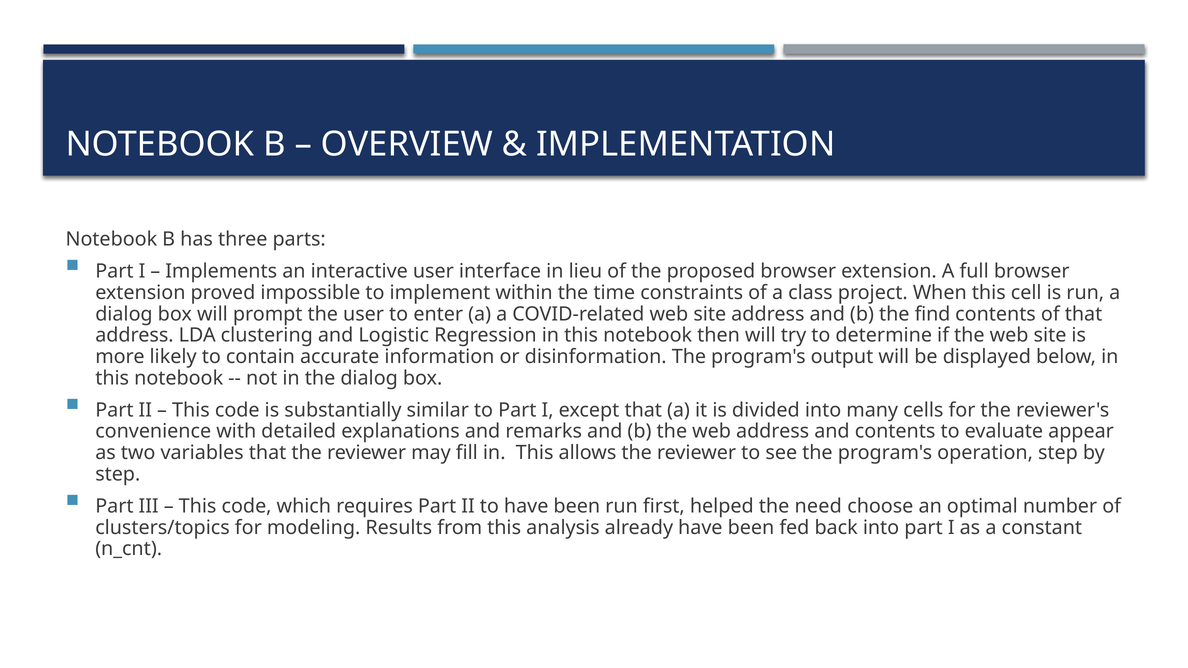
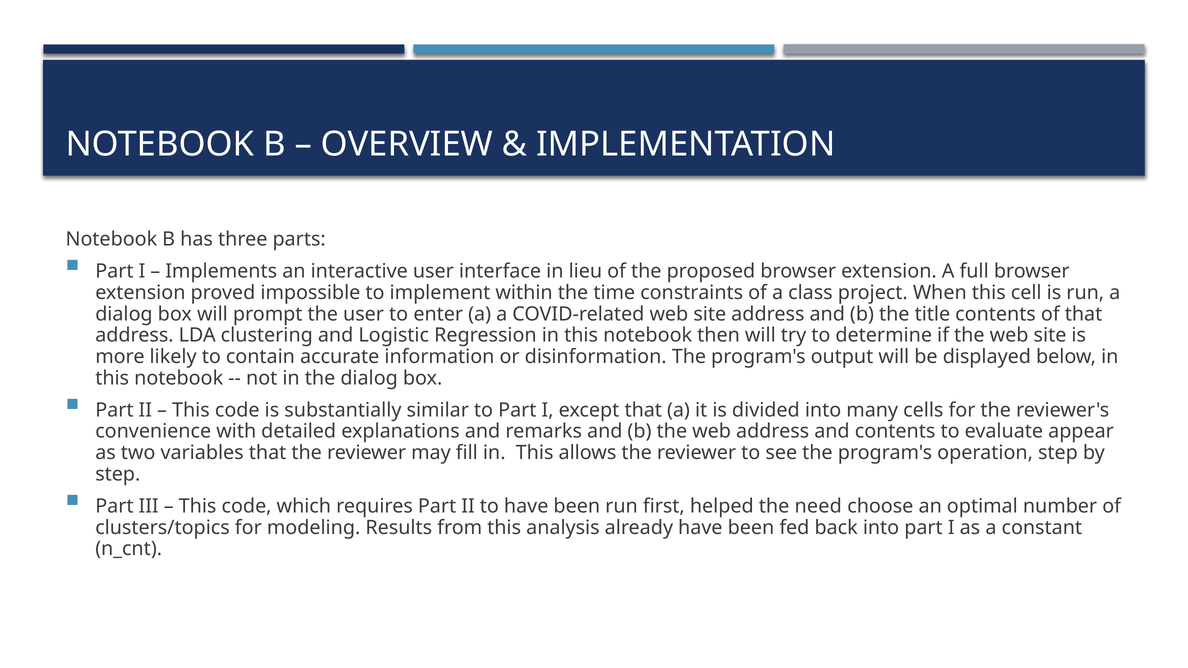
find: find -> title
